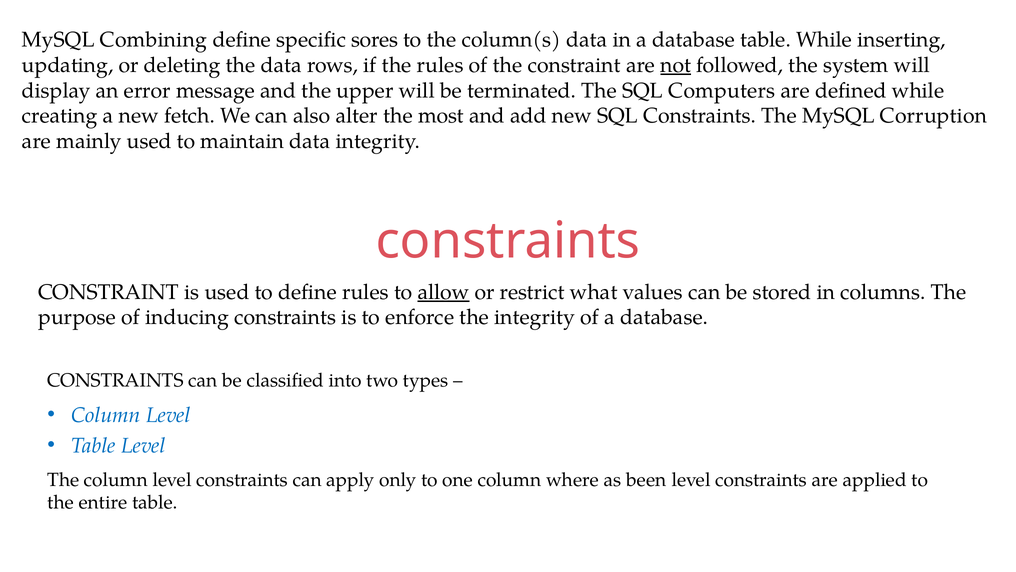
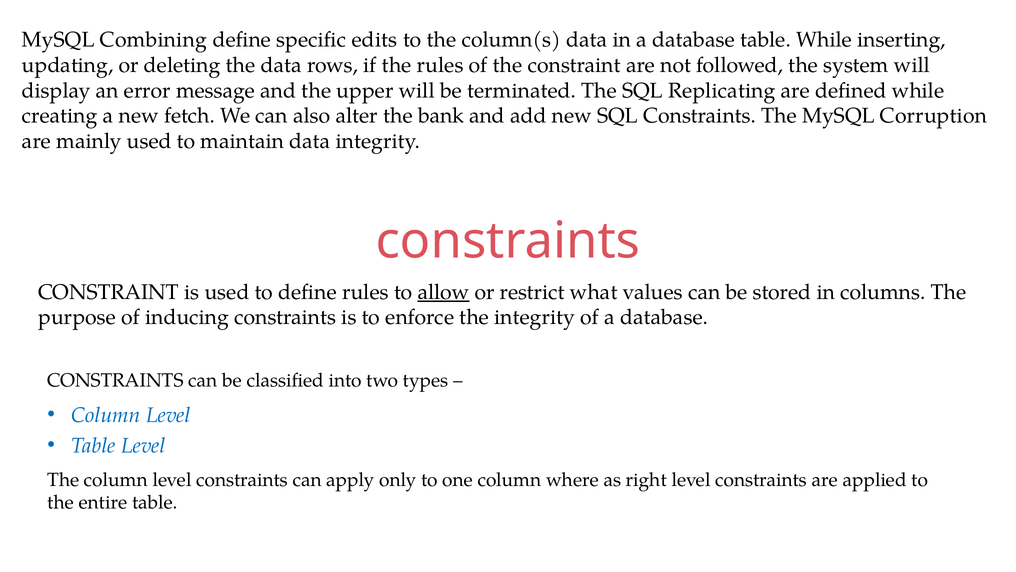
sores: sores -> edits
not underline: present -> none
Computers: Computers -> Replicating
most: most -> bank
been: been -> right
